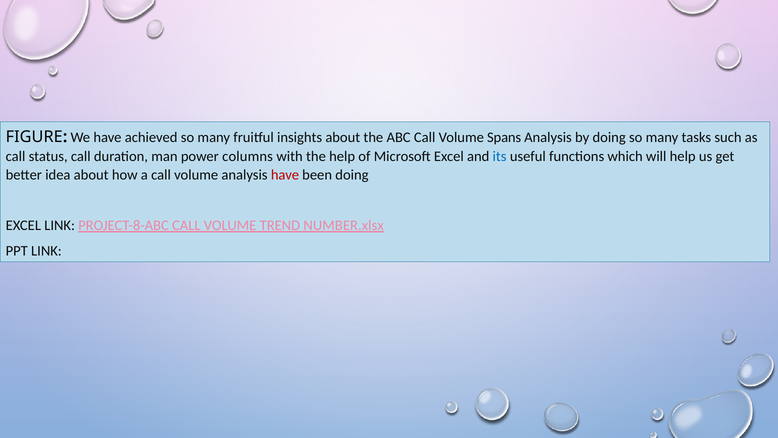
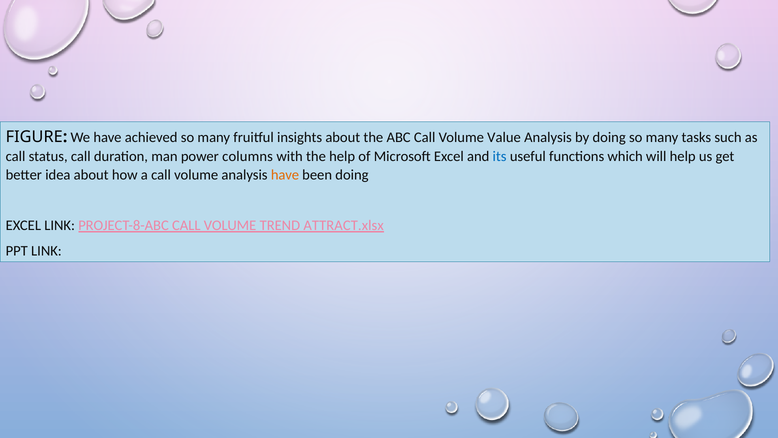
Spans: Spans -> Value
have at (285, 175) colour: red -> orange
NUMBER.xlsx: NUMBER.xlsx -> ATTRACT.xlsx
